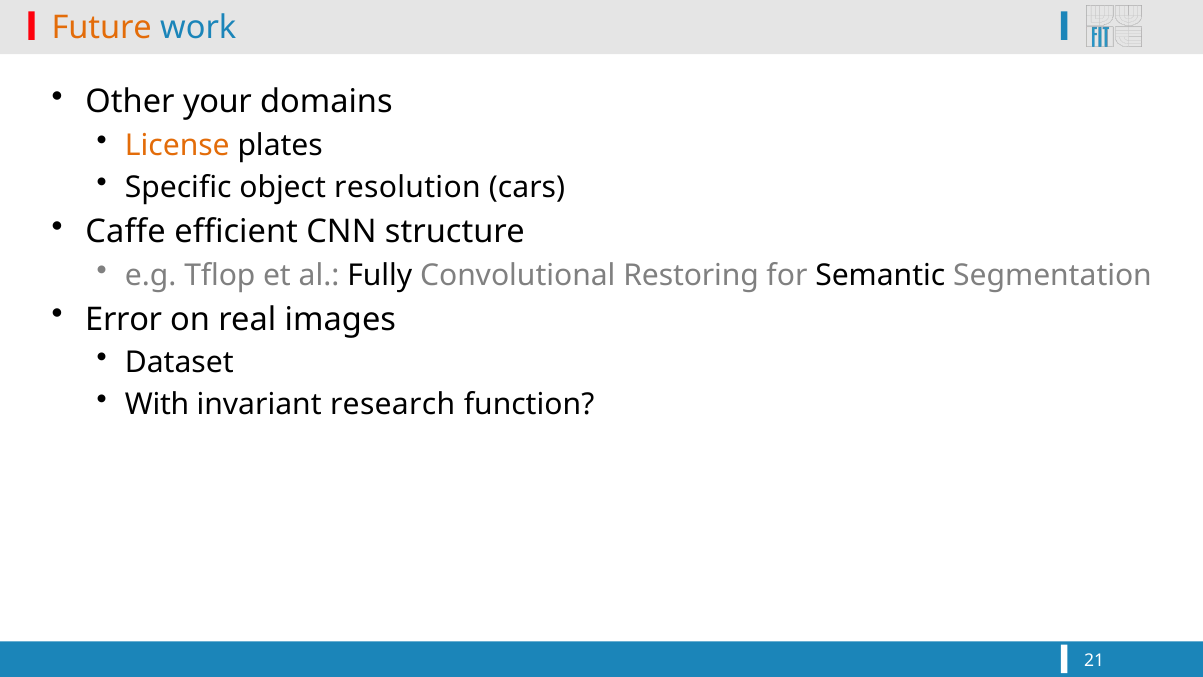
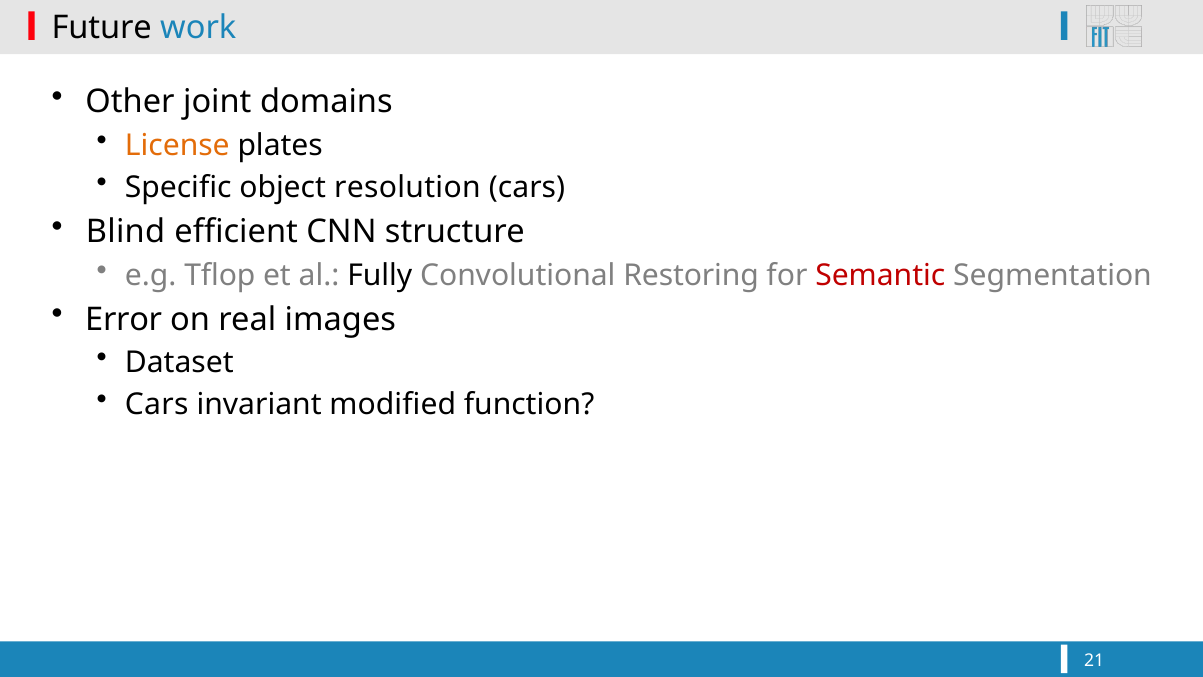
Future colour: orange -> black
your: your -> joint
Caffe: Caffe -> Blind
Semantic colour: black -> red
With at (157, 405): With -> Cars
research: research -> modified
